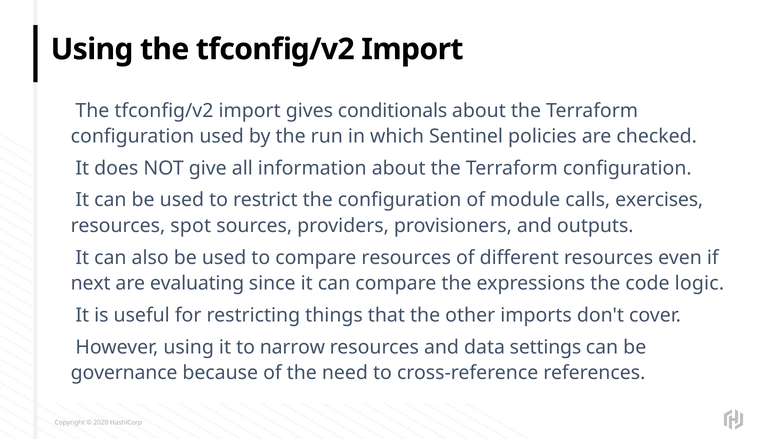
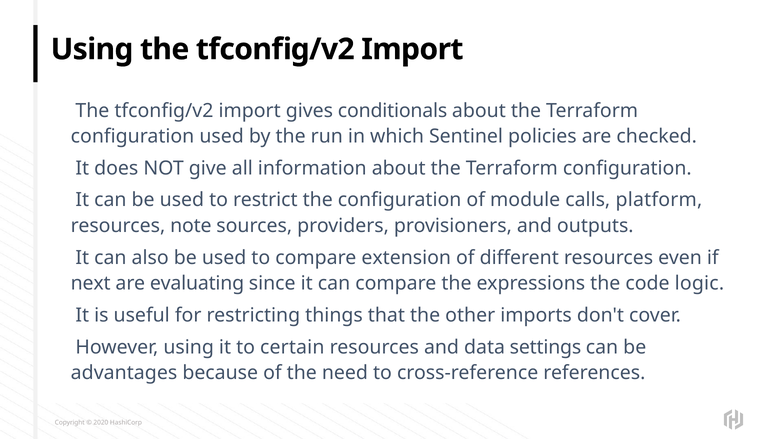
exercises: exercises -> platform
spot: spot -> note
compare resources: resources -> extension
narrow: narrow -> certain
governance: governance -> advantages
